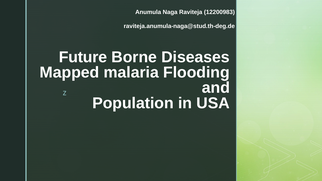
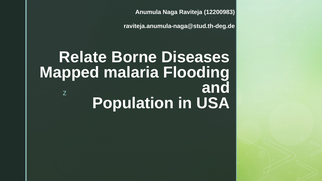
Future: Future -> Relate
